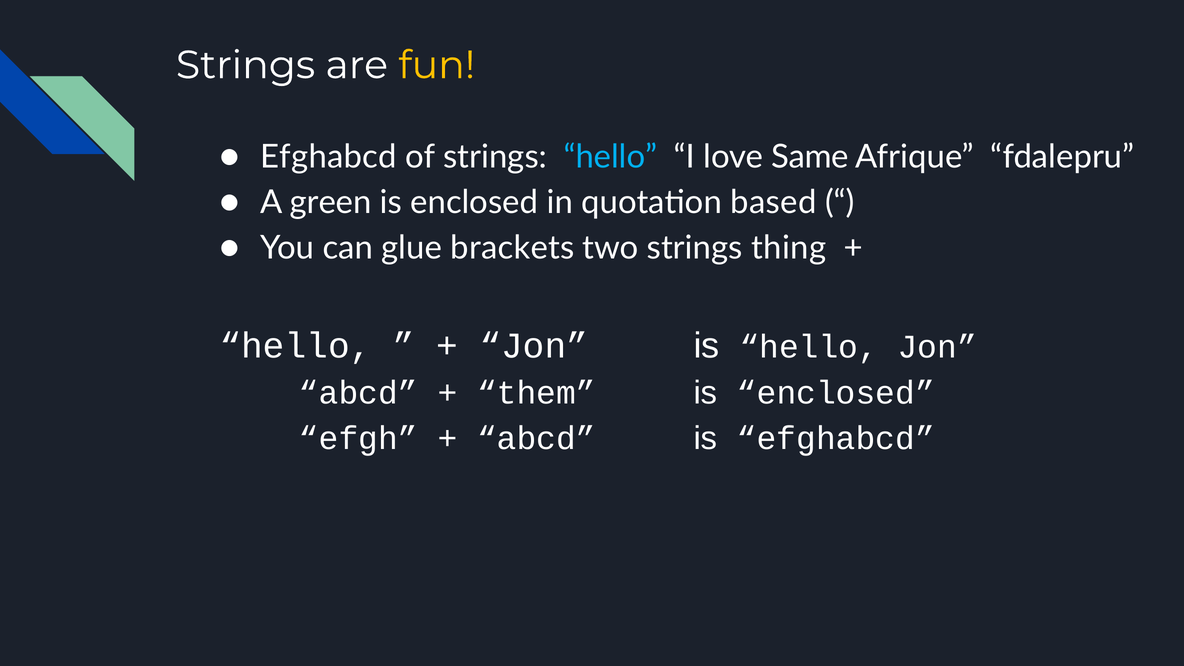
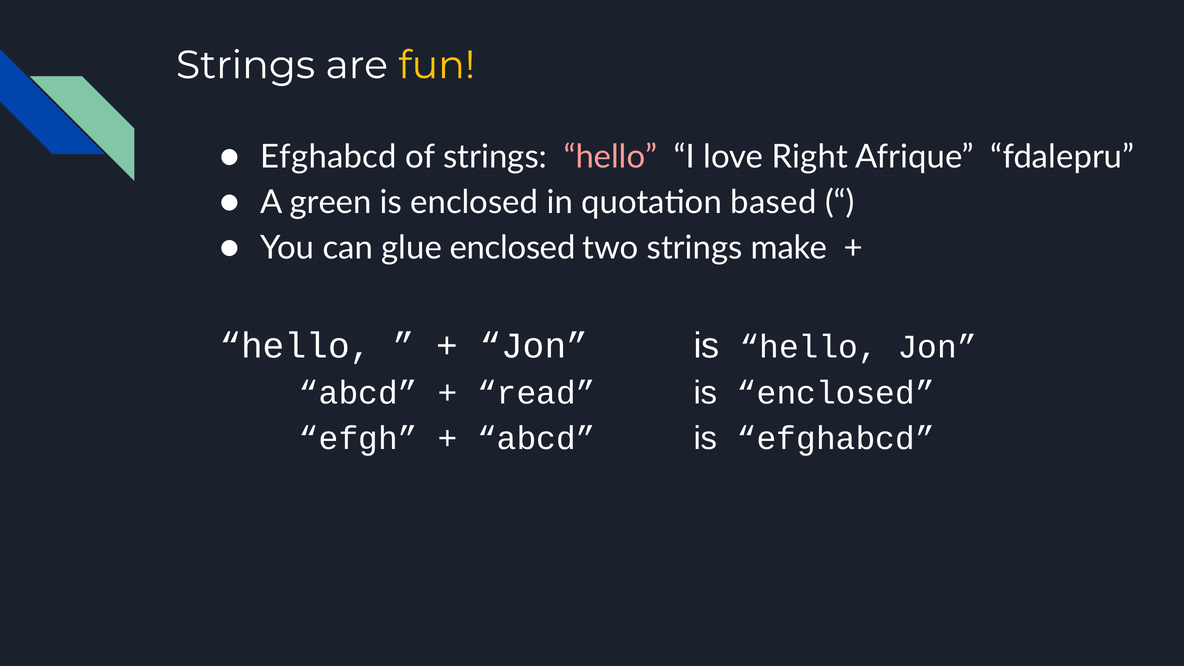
hello at (610, 157) colour: light blue -> pink
Same: Same -> Right
glue brackets: brackets -> enclosed
thing: thing -> make
them: them -> read
